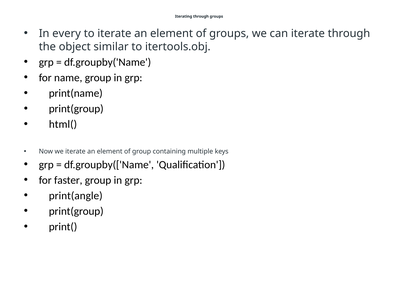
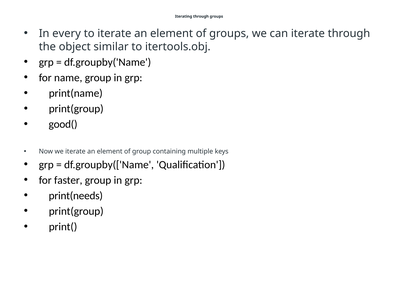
html(: html( -> good(
print(angle: print(angle -> print(needs
